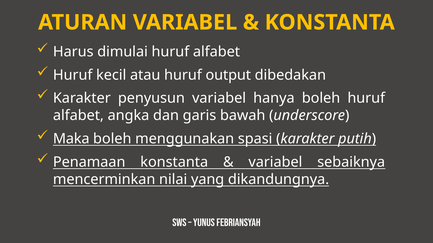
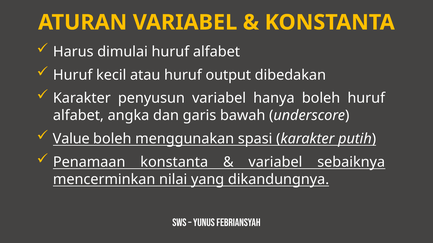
Maka: Maka -> Value
